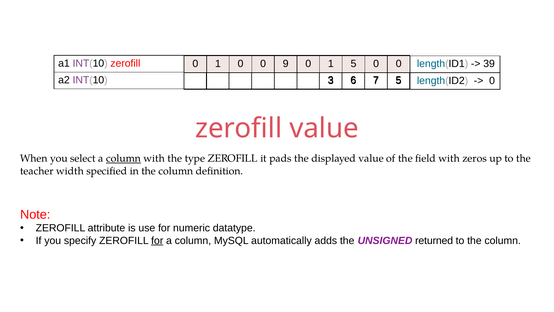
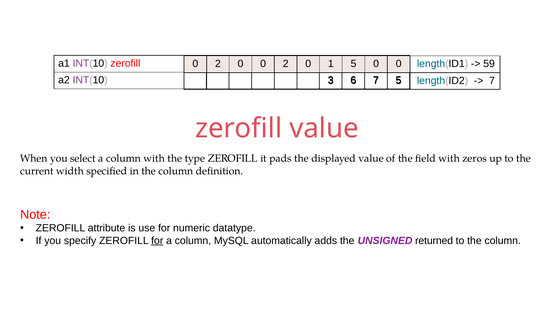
1 at (218, 64): 1 -> 2
0 0 9: 9 -> 2
39: 39 -> 59
0 at (492, 81): 0 -> 7
column at (124, 158) underline: present -> none
teacher: teacher -> current
